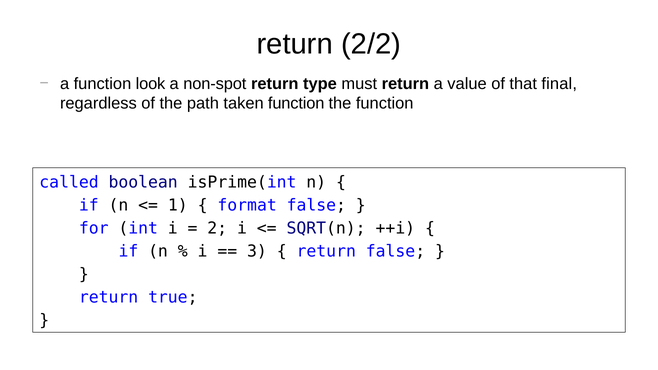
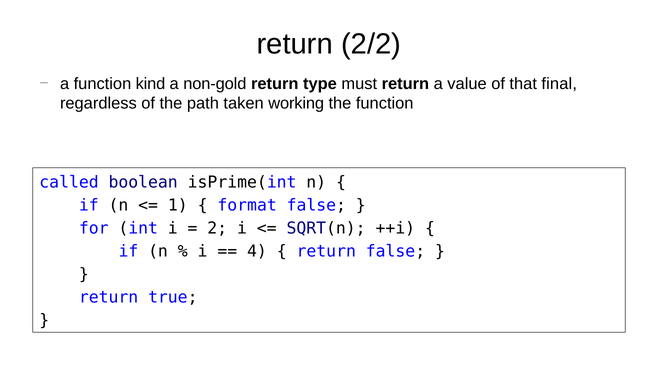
look: look -> kind
non-spot: non-spot -> non-gold
taken function: function -> working
3: 3 -> 4
